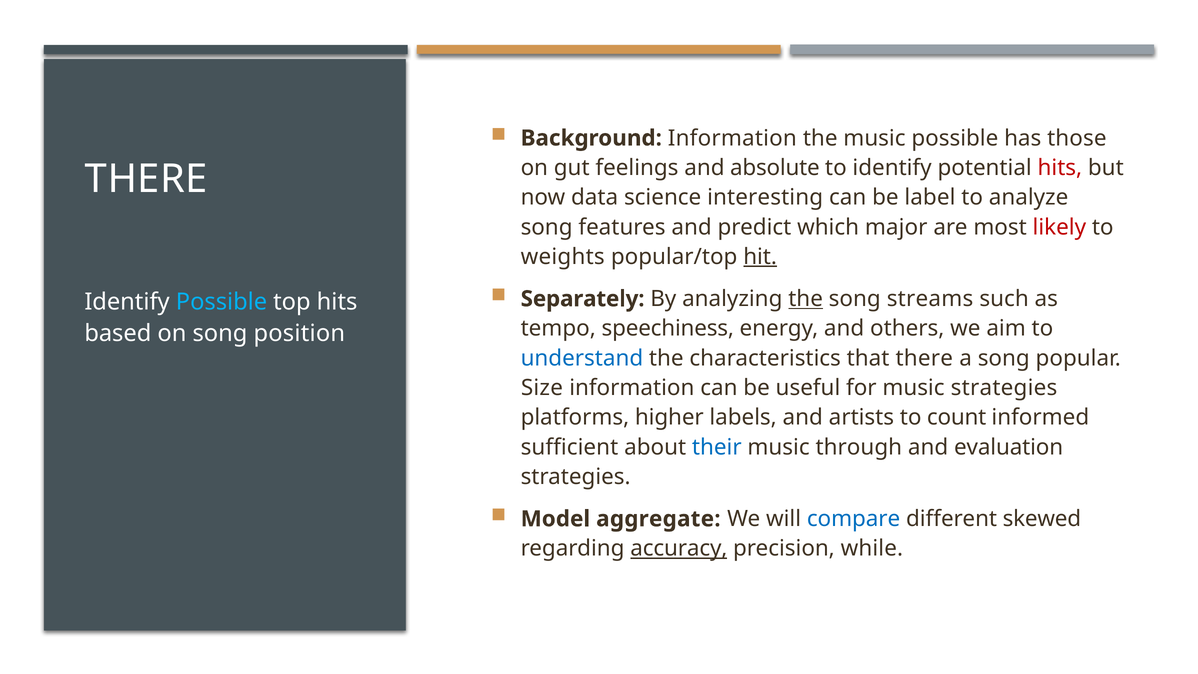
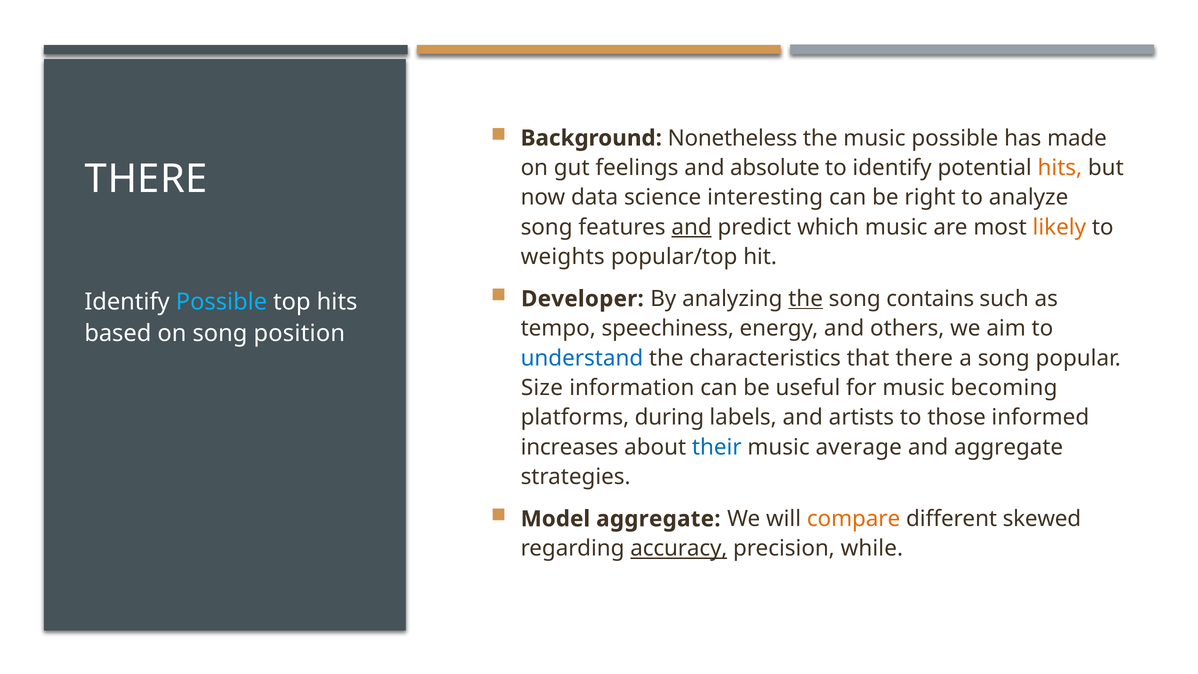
Background Information: Information -> Nonetheless
those: those -> made
hits at (1060, 168) colour: red -> orange
label: label -> right
and at (692, 227) underline: none -> present
which major: major -> music
likely colour: red -> orange
hit underline: present -> none
Separately: Separately -> Developer
streams: streams -> contains
music strategies: strategies -> becoming
higher: higher -> during
count: count -> those
sufficient: sufficient -> increases
through: through -> average
and evaluation: evaluation -> aggregate
compare colour: blue -> orange
